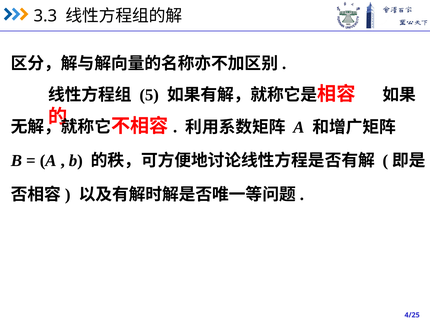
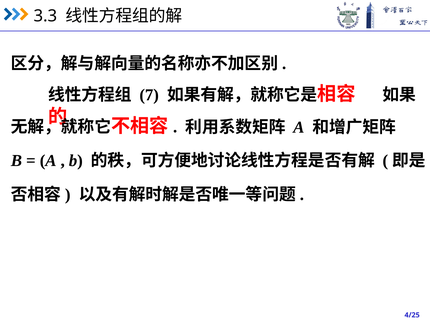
5: 5 -> 7
